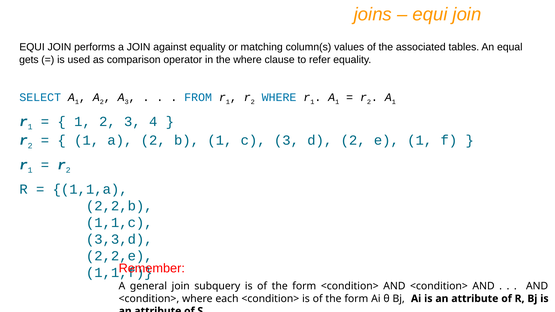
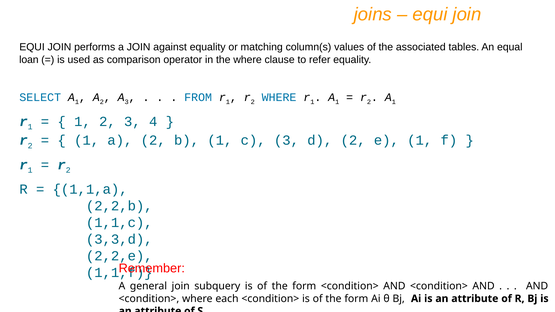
gets: gets -> loan
